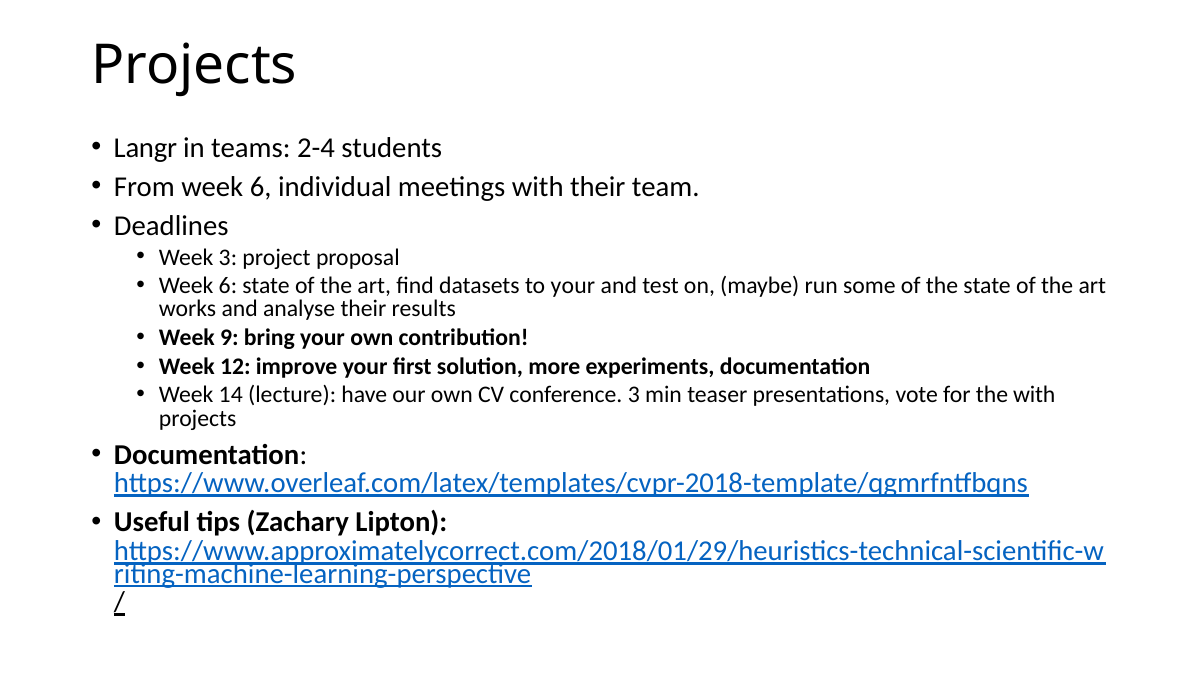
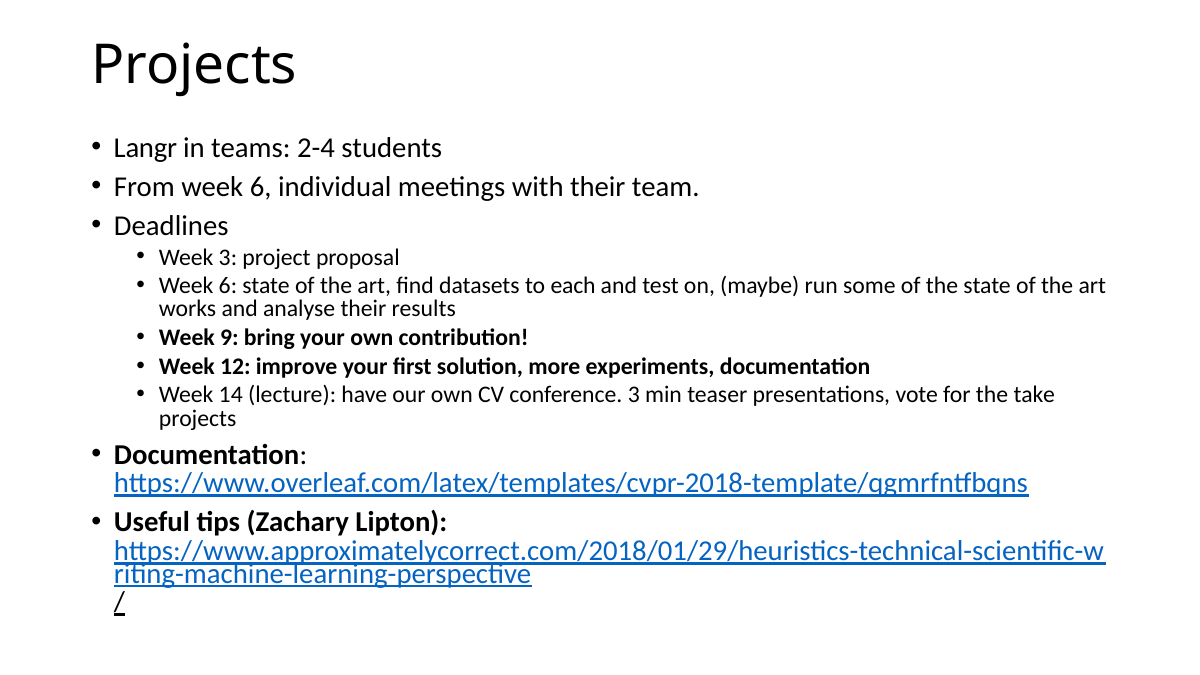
to your: your -> each
the with: with -> take
